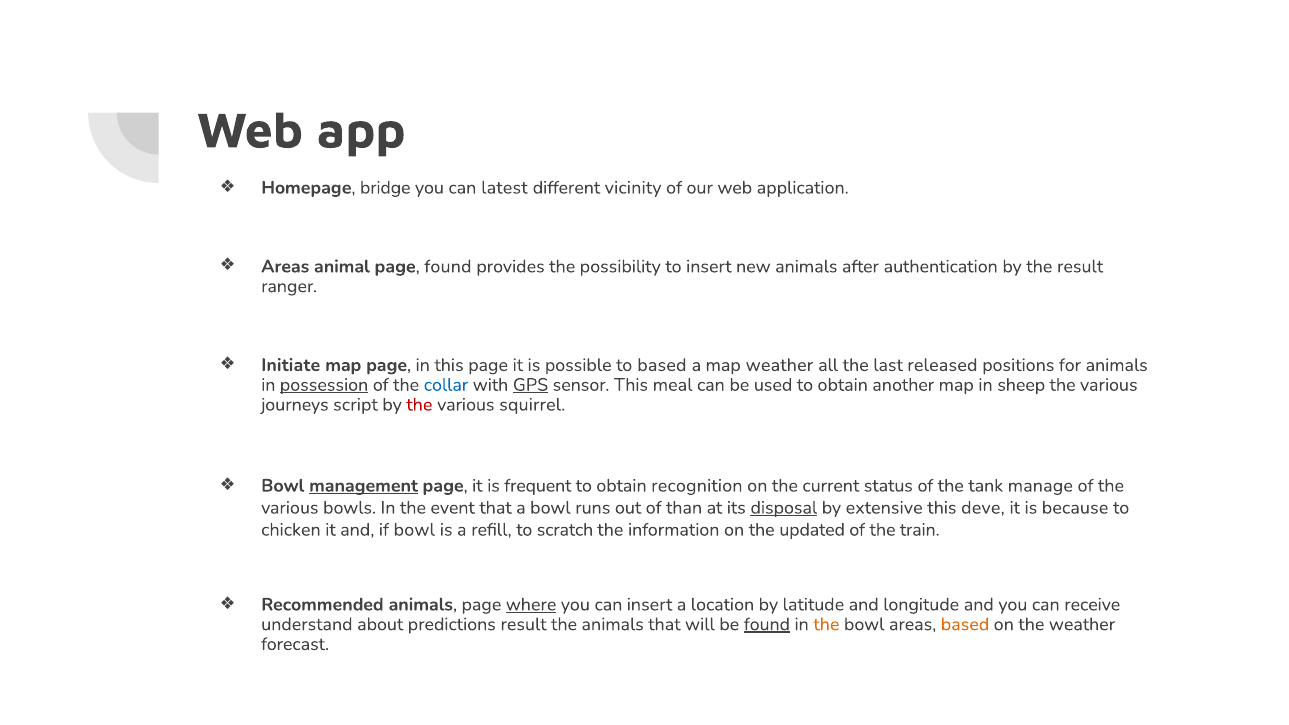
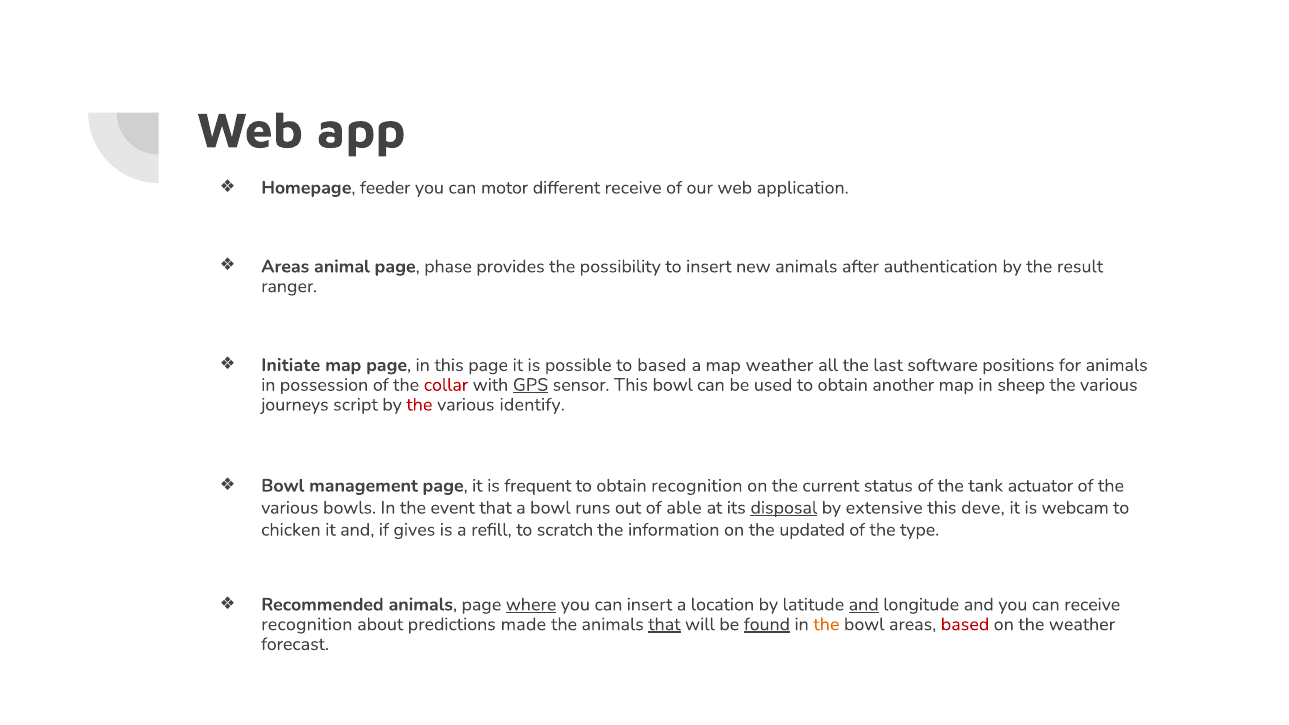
bridge: bridge -> feeder
latest: latest -> motor
different vicinity: vicinity -> receive
page found: found -> phase
released: released -> software
possession underline: present -> none
collar colour: blue -> red
This meal: meal -> bowl
squirrel: squirrel -> identify
management underline: present -> none
manage: manage -> actuator
than: than -> able
because: because -> webcam
if bowl: bowl -> gives
train: train -> type
and at (864, 605) underline: none -> present
understand at (307, 624): understand -> recognition
predictions result: result -> made
that at (664, 624) underline: none -> present
based at (965, 624) colour: orange -> red
